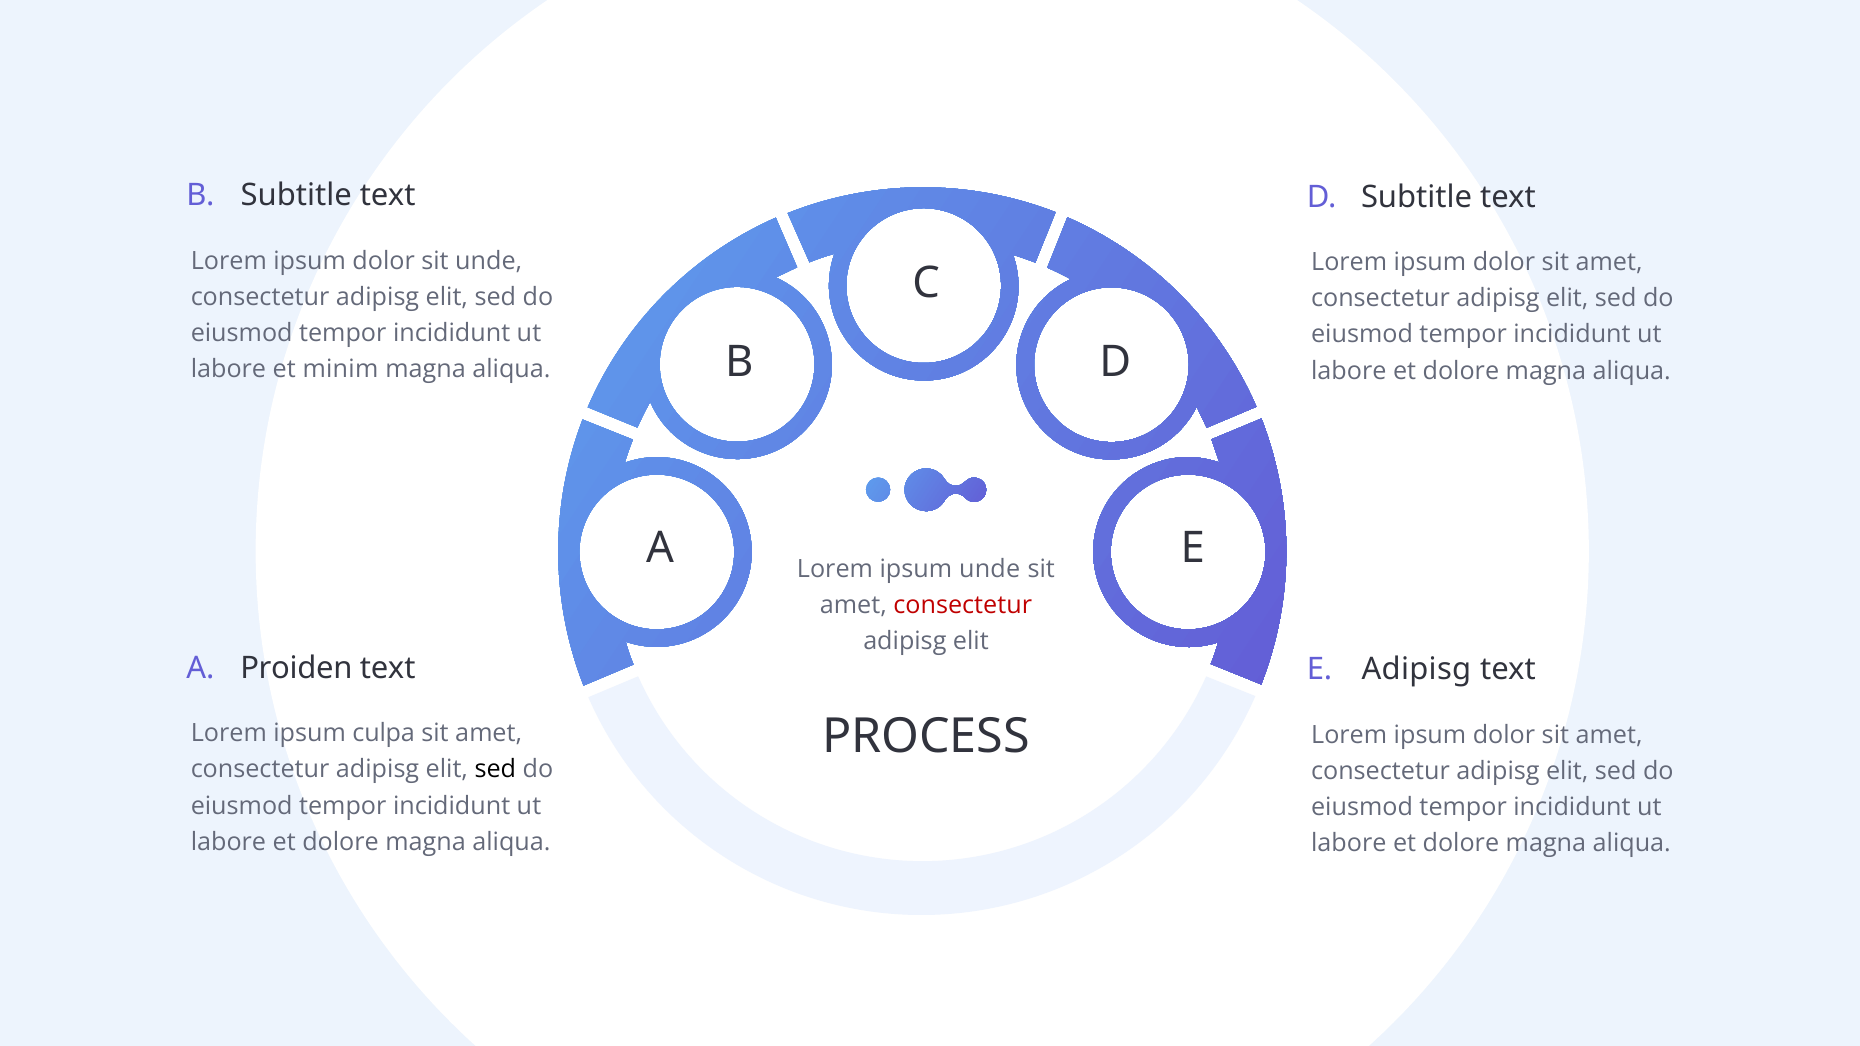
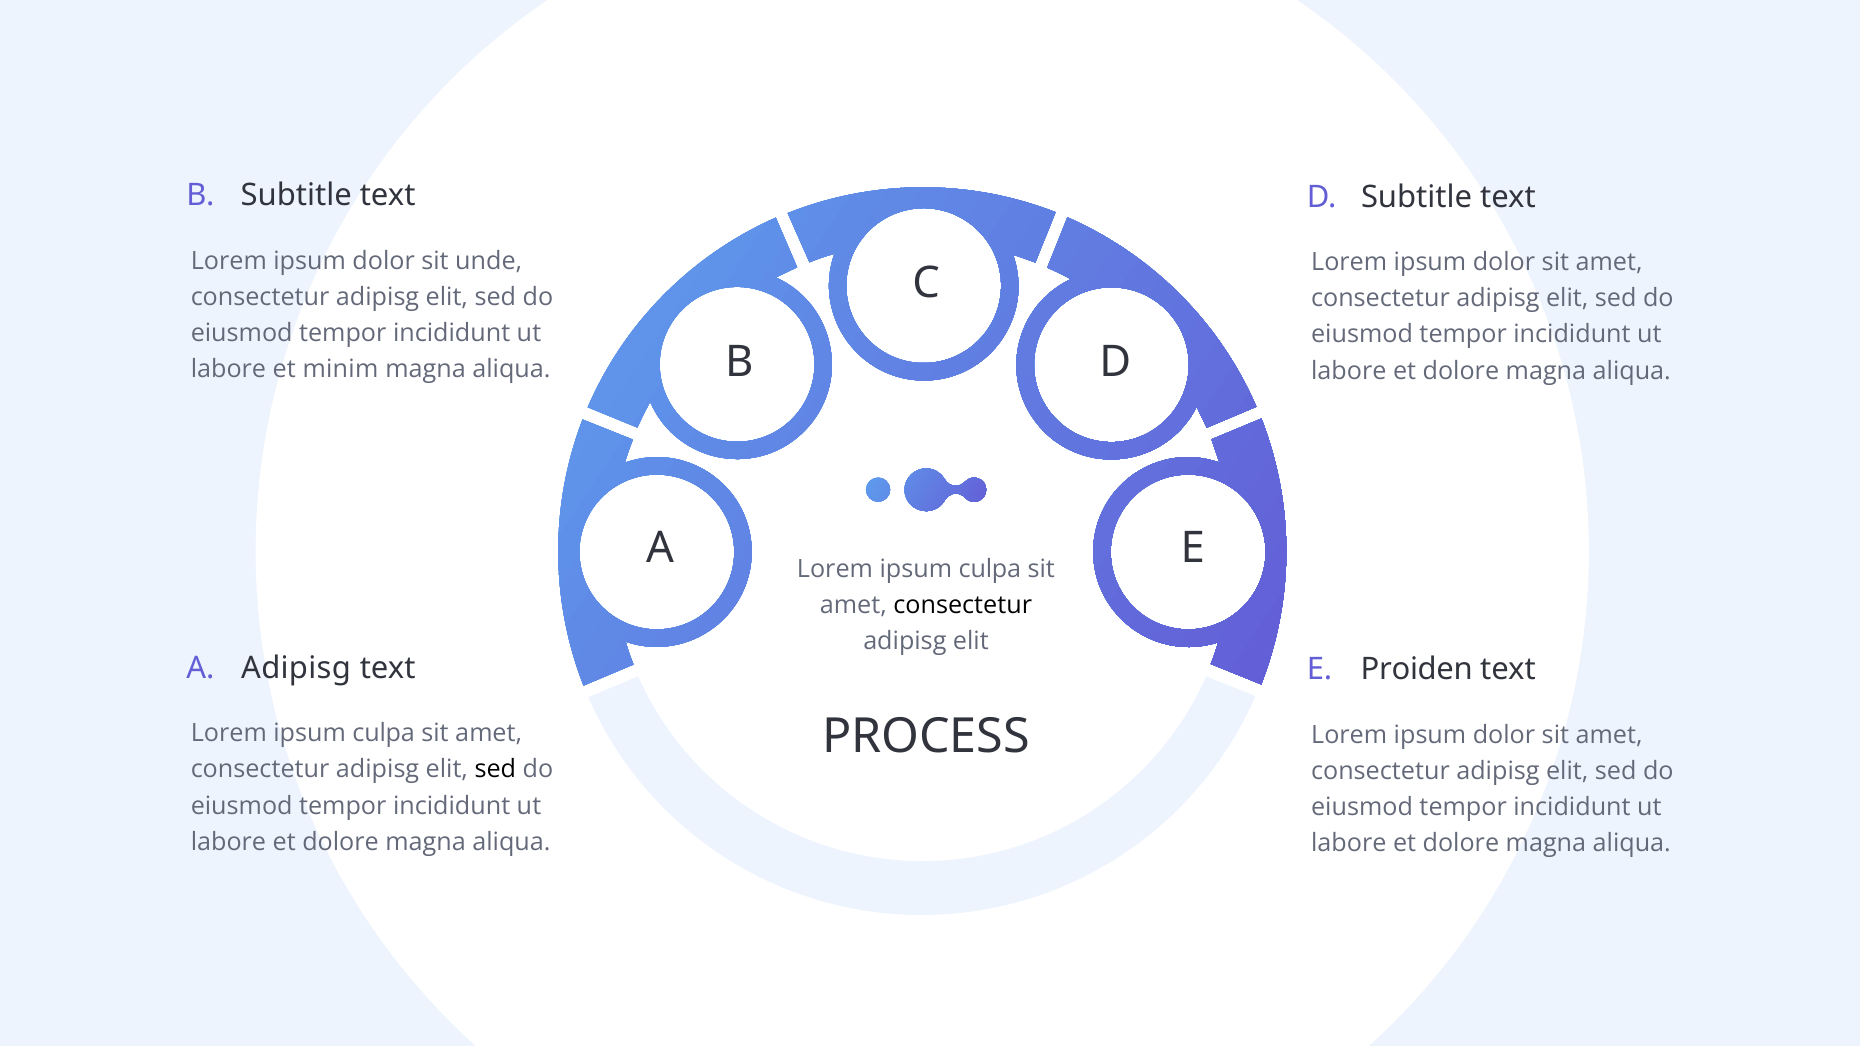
unde at (990, 569): unde -> culpa
consectetur at (963, 605) colour: red -> black
Proiden at (296, 668): Proiden -> Adipisg
Adipisg at (1416, 670): Adipisg -> Proiden
